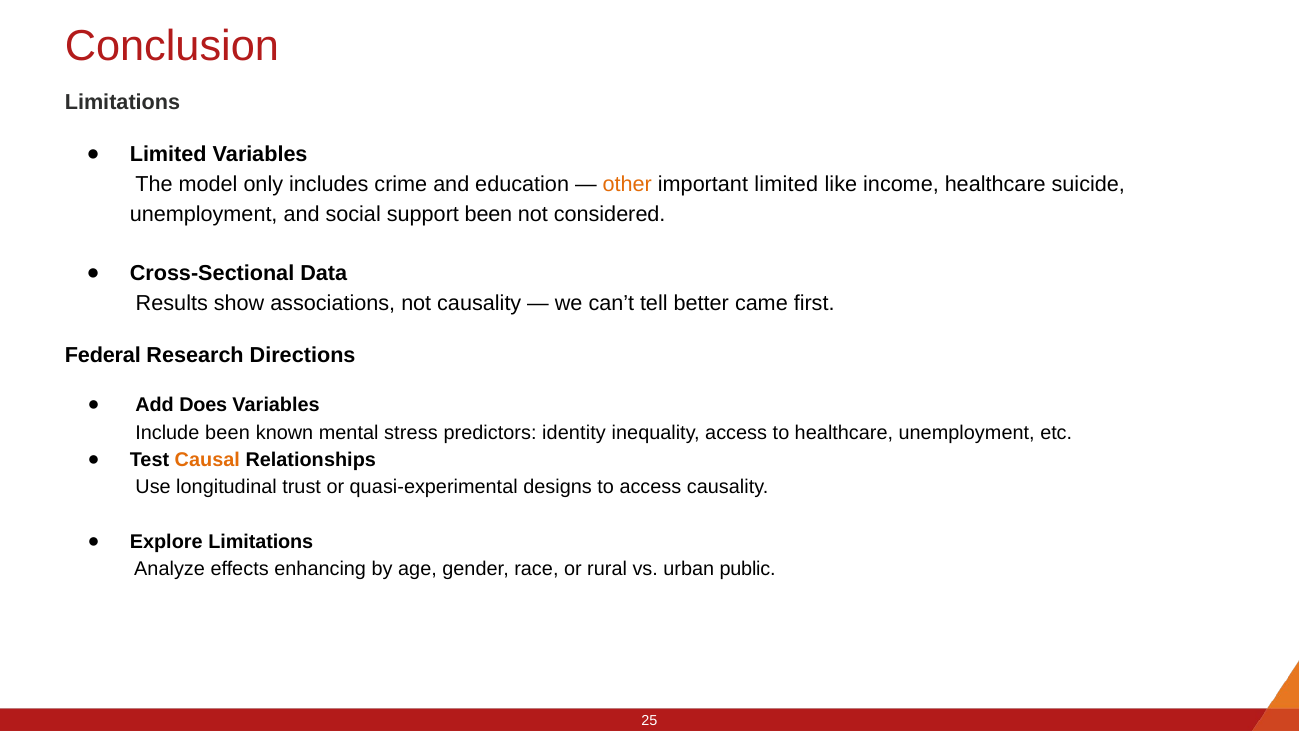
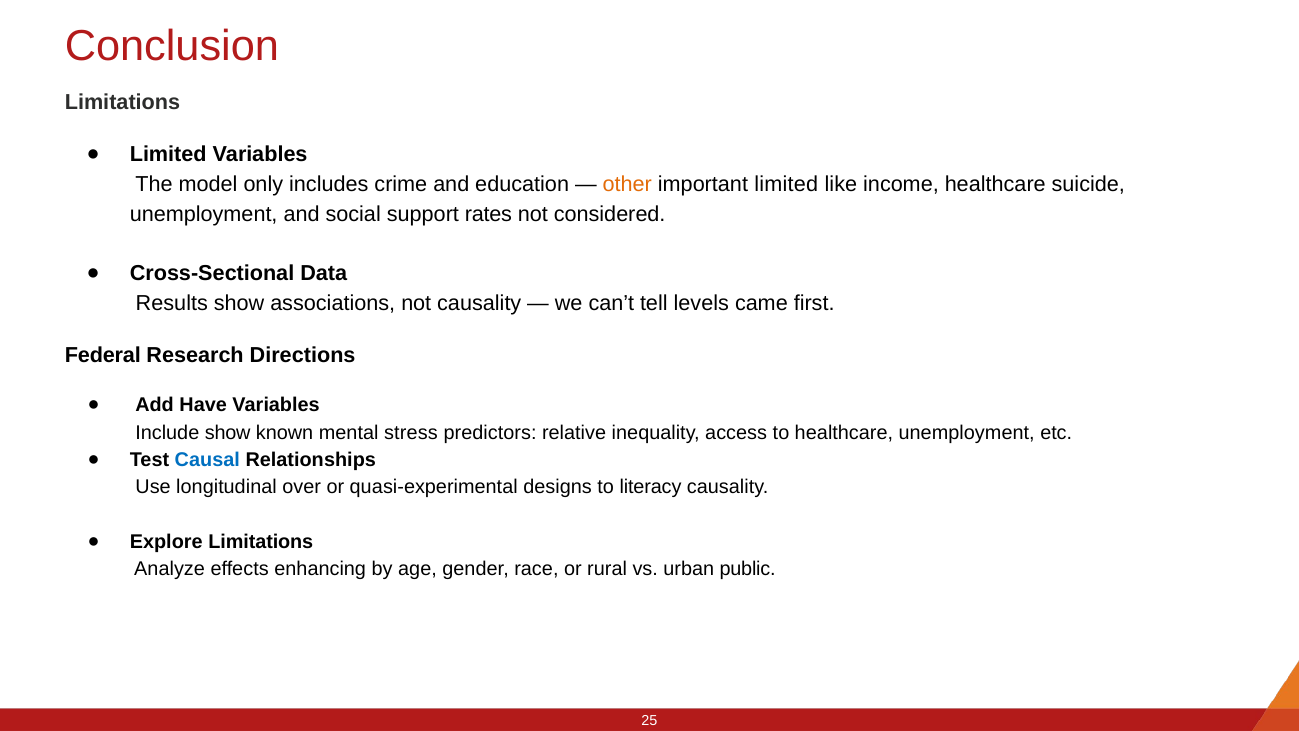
support been: been -> rates
better: better -> levels
Does: Does -> Have
Include been: been -> show
identity: identity -> relative
Causal colour: orange -> blue
trust: trust -> over
to access: access -> literacy
